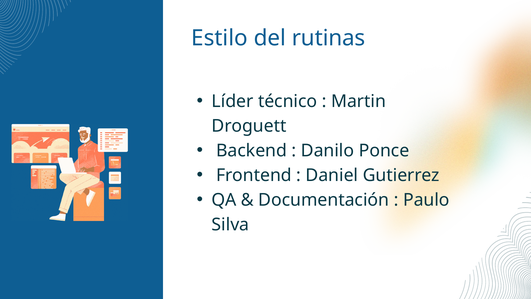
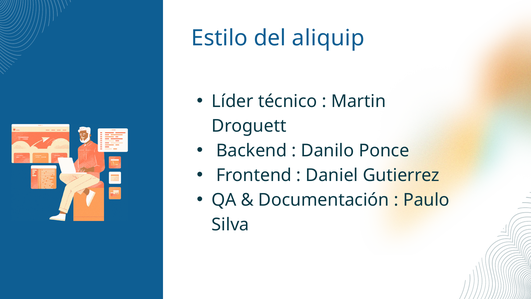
rutinas: rutinas -> aliquip
